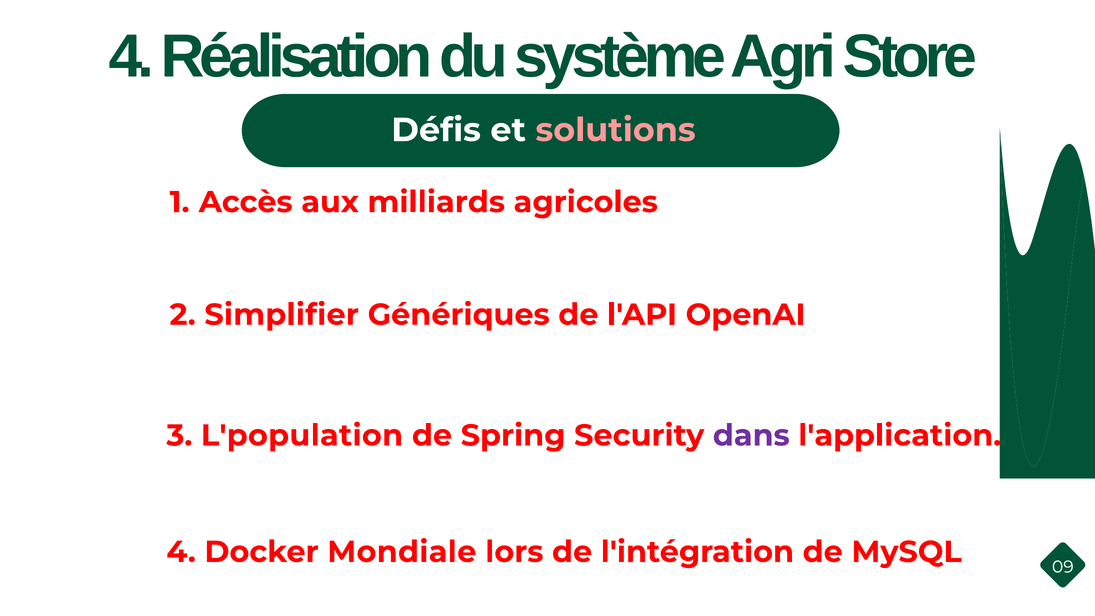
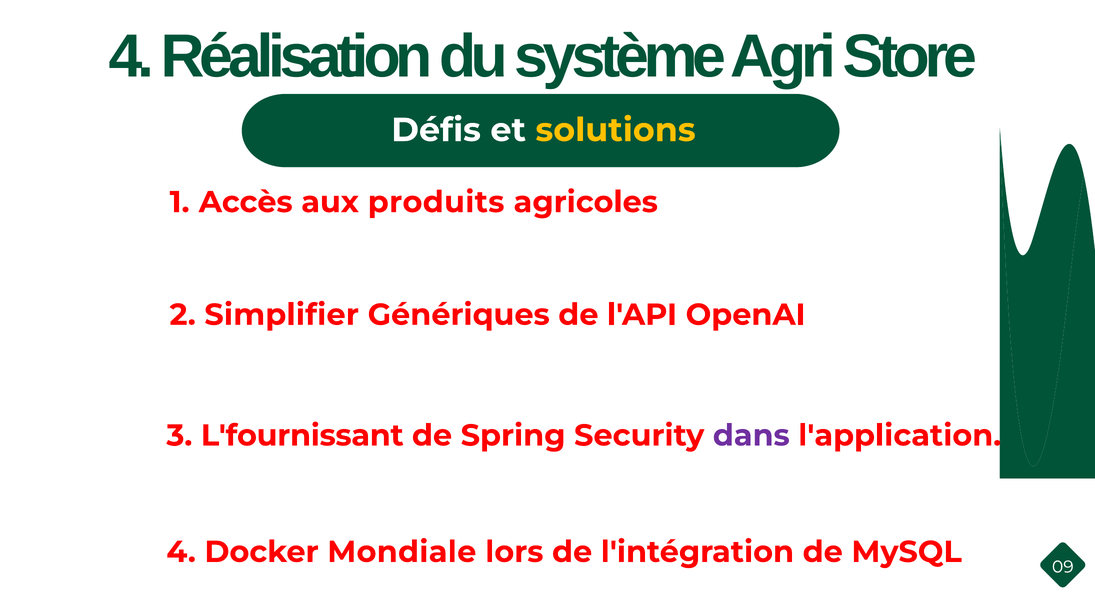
solutions colour: pink -> yellow
milliards: milliards -> produits
L'population: L'population -> L'fournissant
